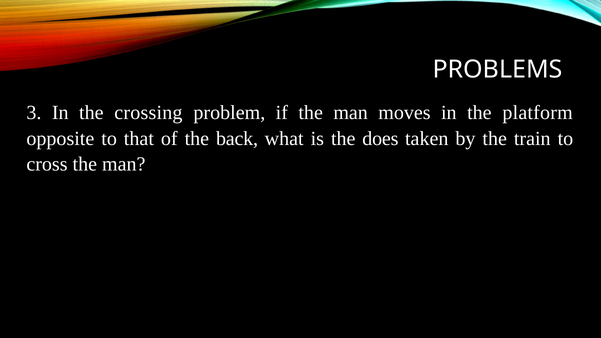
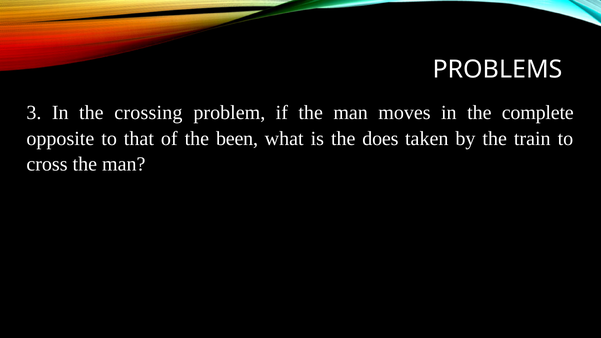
platform: platform -> complete
back: back -> been
